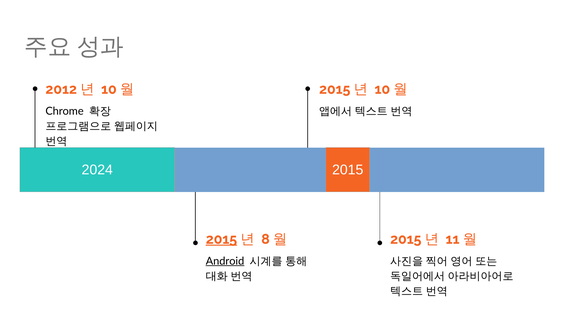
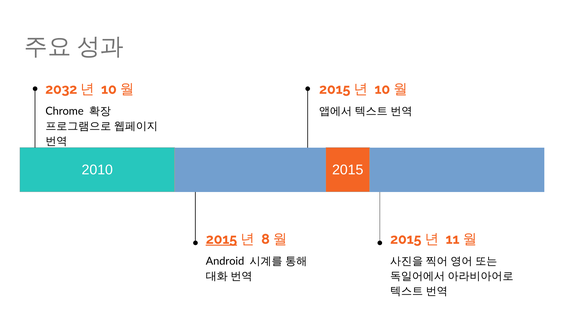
2012: 2012 -> 2032
2024: 2024 -> 2010
Android underline: present -> none
